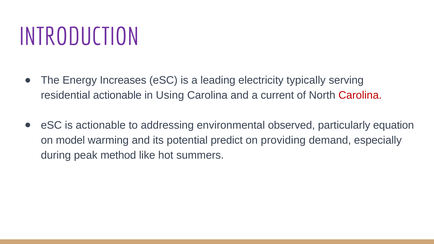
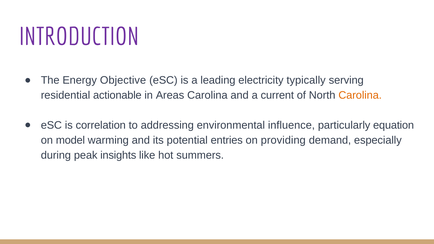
Increases: Increases -> Objective
Using: Using -> Areas
Carolina at (360, 95) colour: red -> orange
is actionable: actionable -> correlation
observed: observed -> influence
predict: predict -> entries
method: method -> insights
